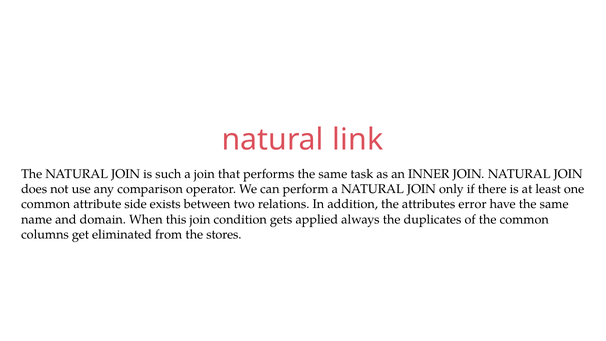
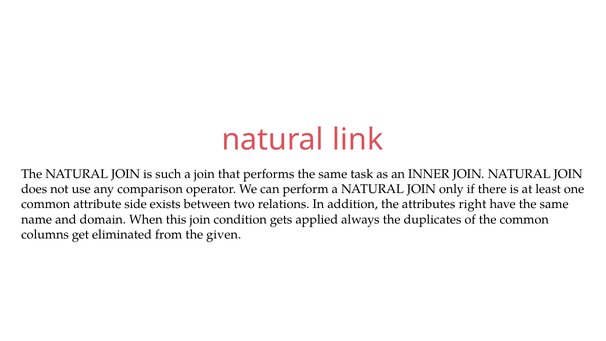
error: error -> right
stores: stores -> given
